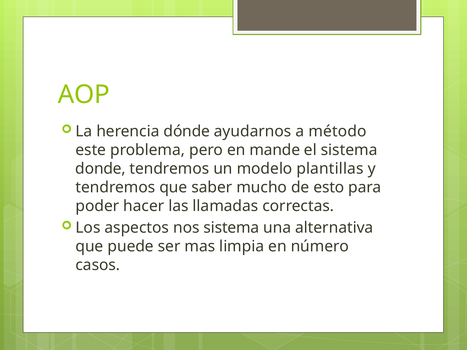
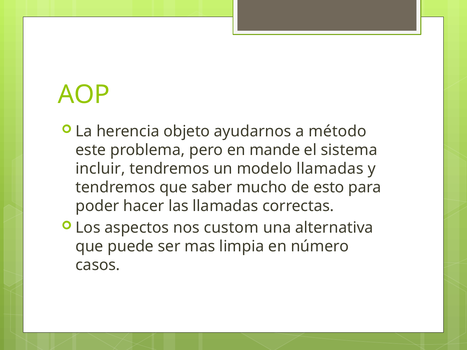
dónde: dónde -> objeto
donde: donde -> incluir
modelo plantillas: plantillas -> llamadas
nos sistema: sistema -> custom
